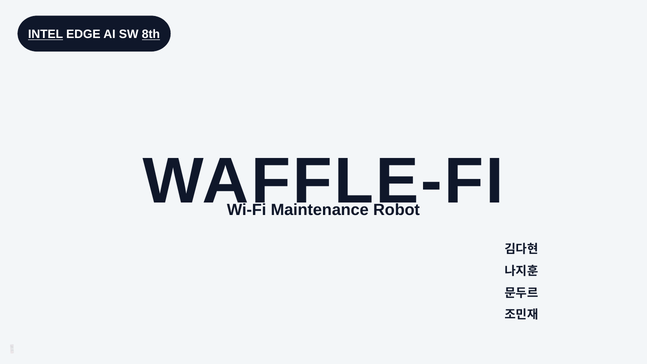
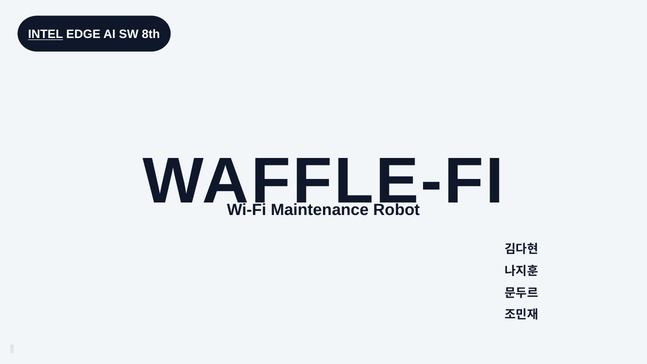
8th underline: present -> none
